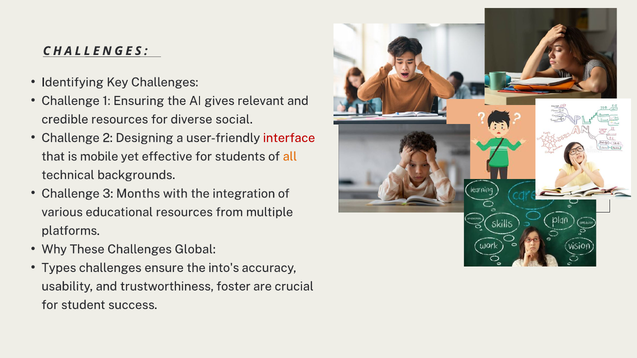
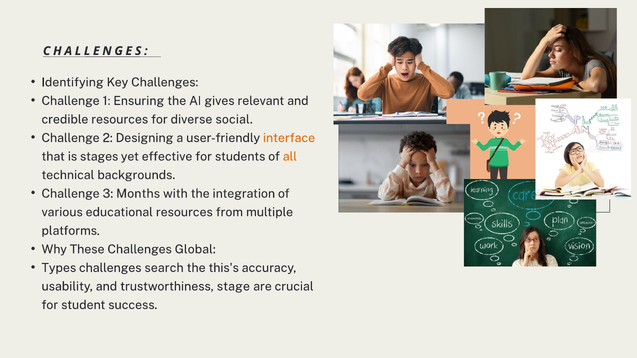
interface colour: red -> orange
mobile: mobile -> stages
ensure: ensure -> search
into's: into's -> this's
foster: foster -> stage
